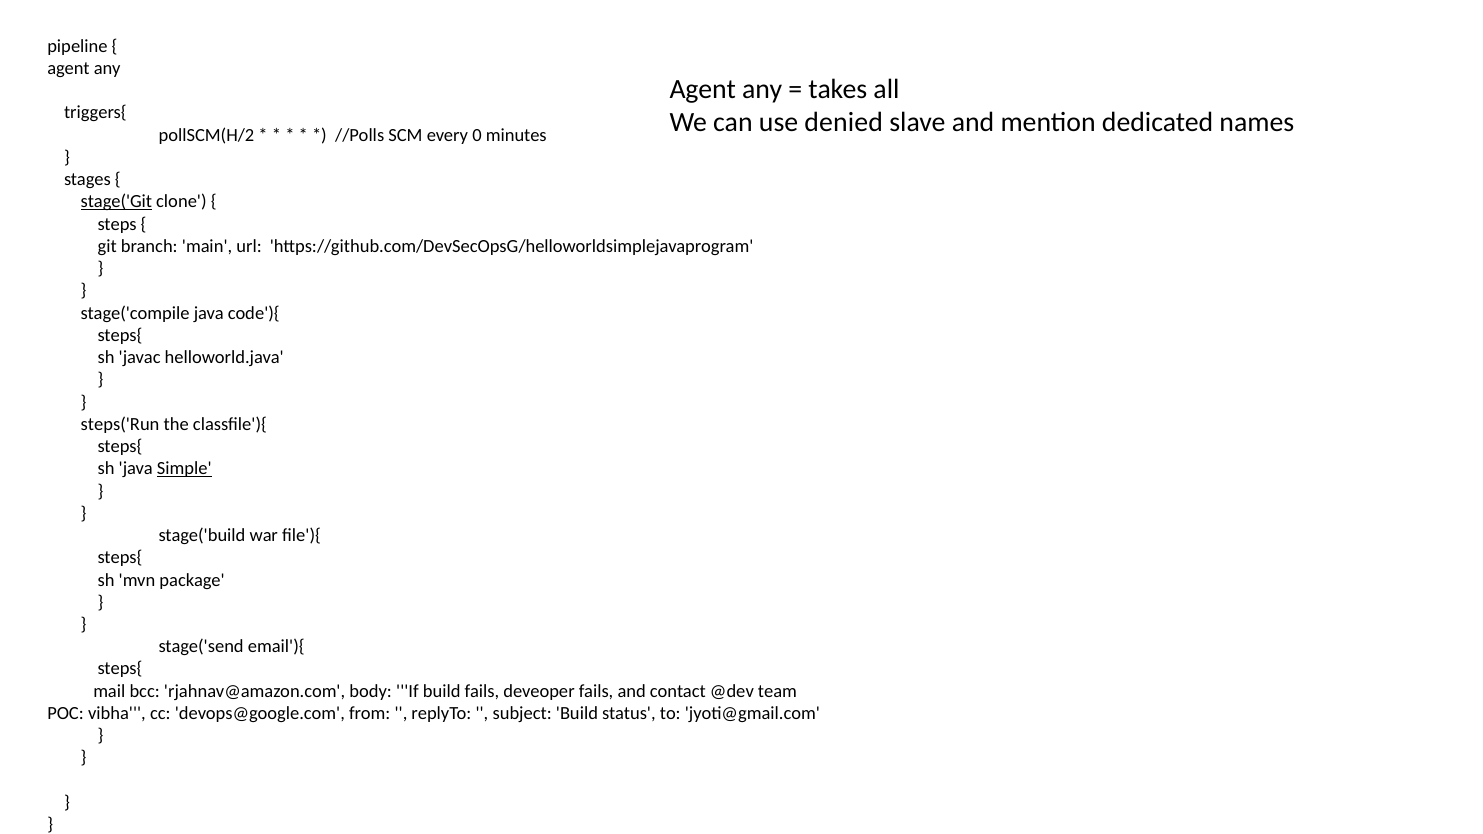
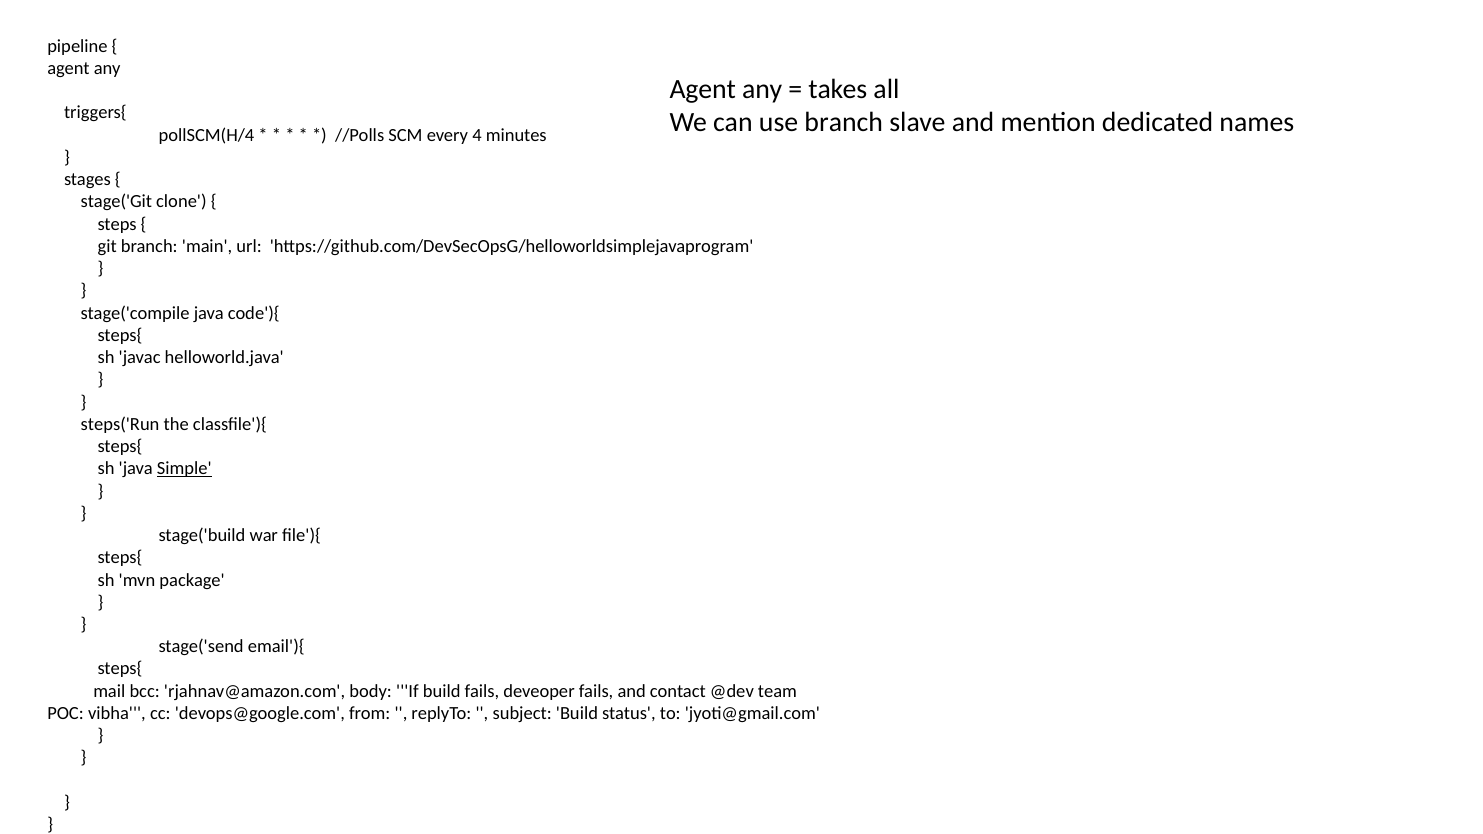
use denied: denied -> branch
pollSCM(H/2: pollSCM(H/2 -> pollSCM(H/4
0: 0 -> 4
stage('Git underline: present -> none
